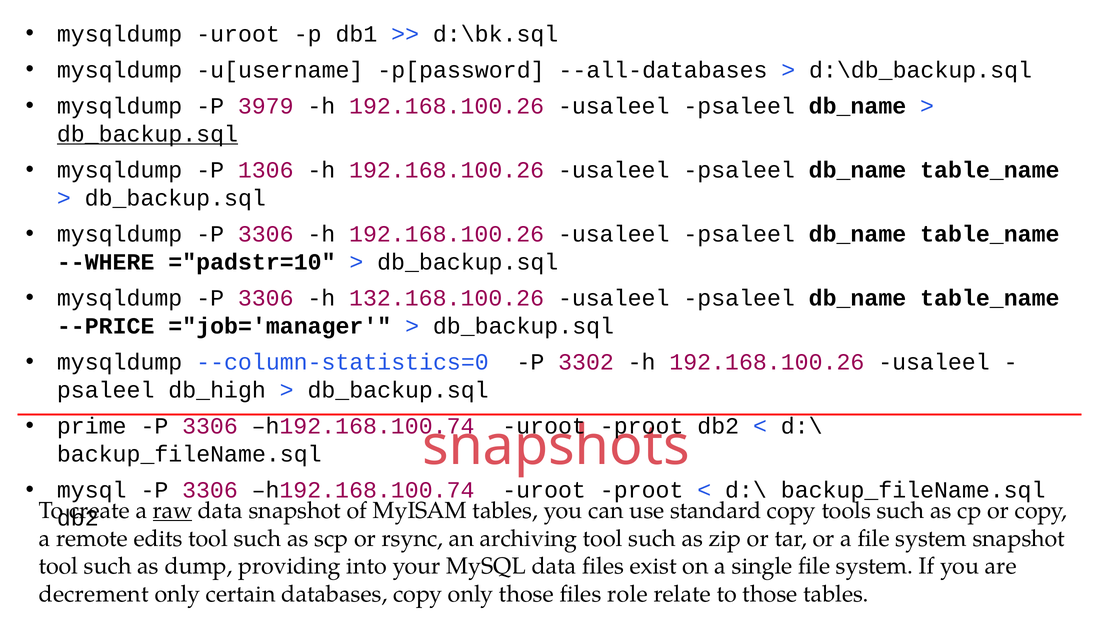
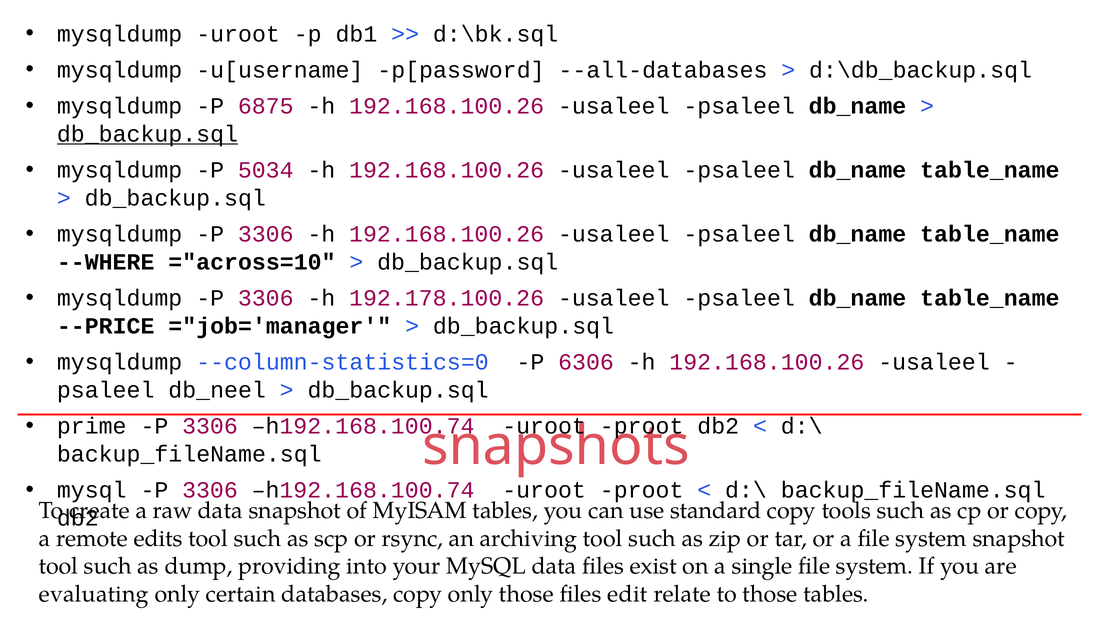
3979: 3979 -> 6875
1306: 1306 -> 5034
="padstr=10: ="padstr=10 -> ="across=10
132.168.100.26: 132.168.100.26 -> 192.178.100.26
3302: 3302 -> 6306
db_high: db_high -> db_neel
raw underline: present -> none
decrement: decrement -> evaluating
role: role -> edit
